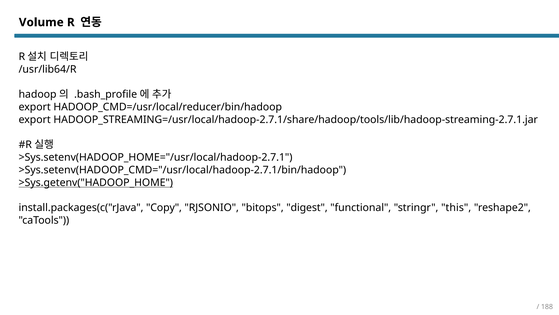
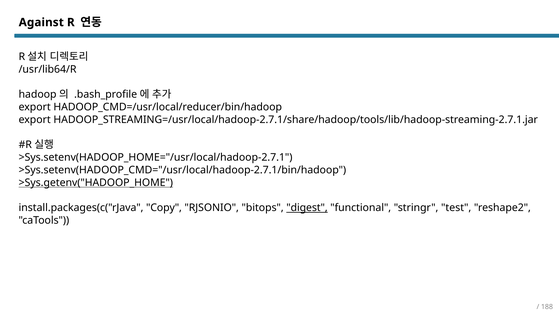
Volume: Volume -> Against
digest underline: none -> present
this: this -> test
